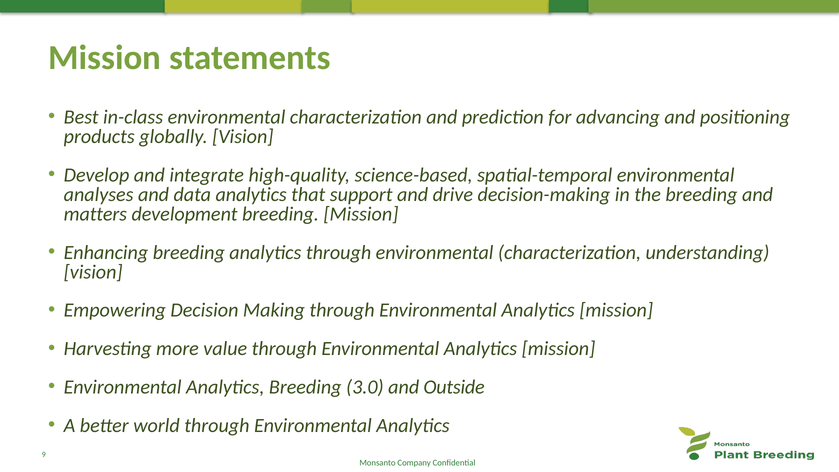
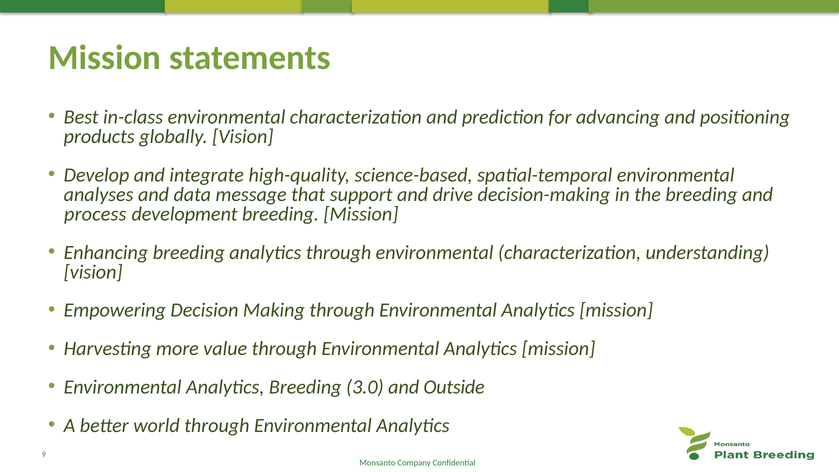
data analytics: analytics -> message
matters: matters -> process
